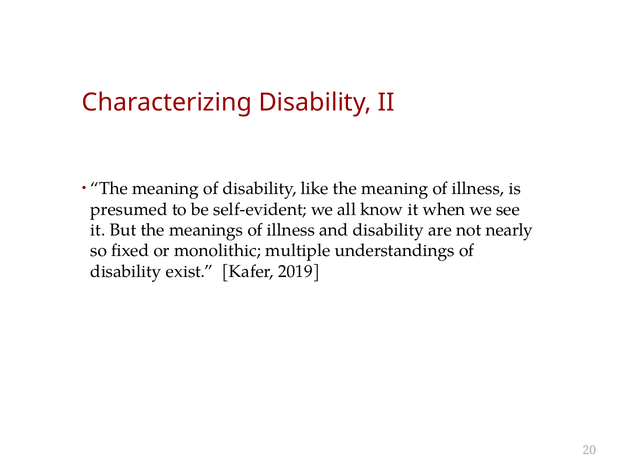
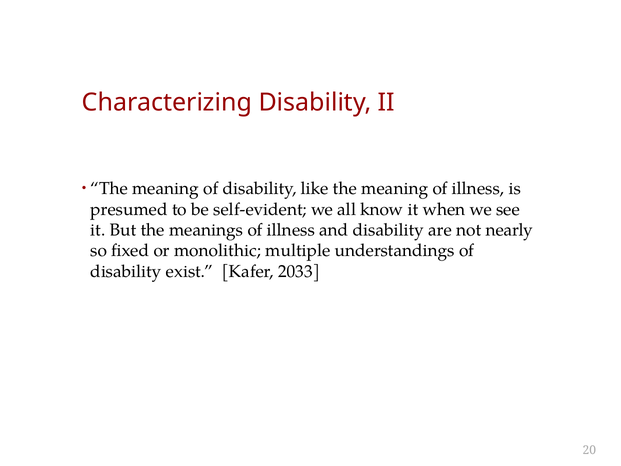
2019: 2019 -> 2033
